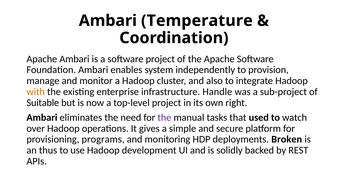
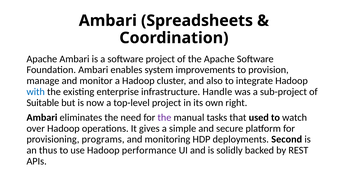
Temperature: Temperature -> Spreadsheets
independently: independently -> improvements
with colour: orange -> blue
Broken: Broken -> Second
development: development -> performance
